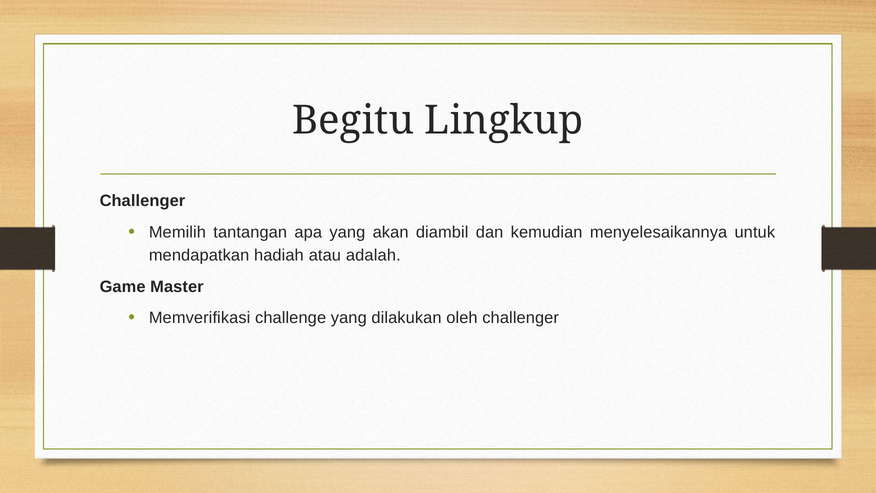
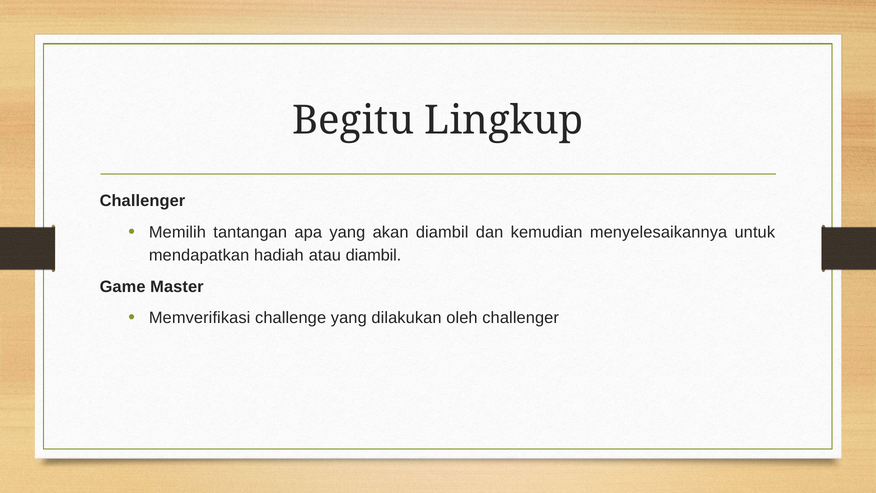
atau adalah: adalah -> diambil
